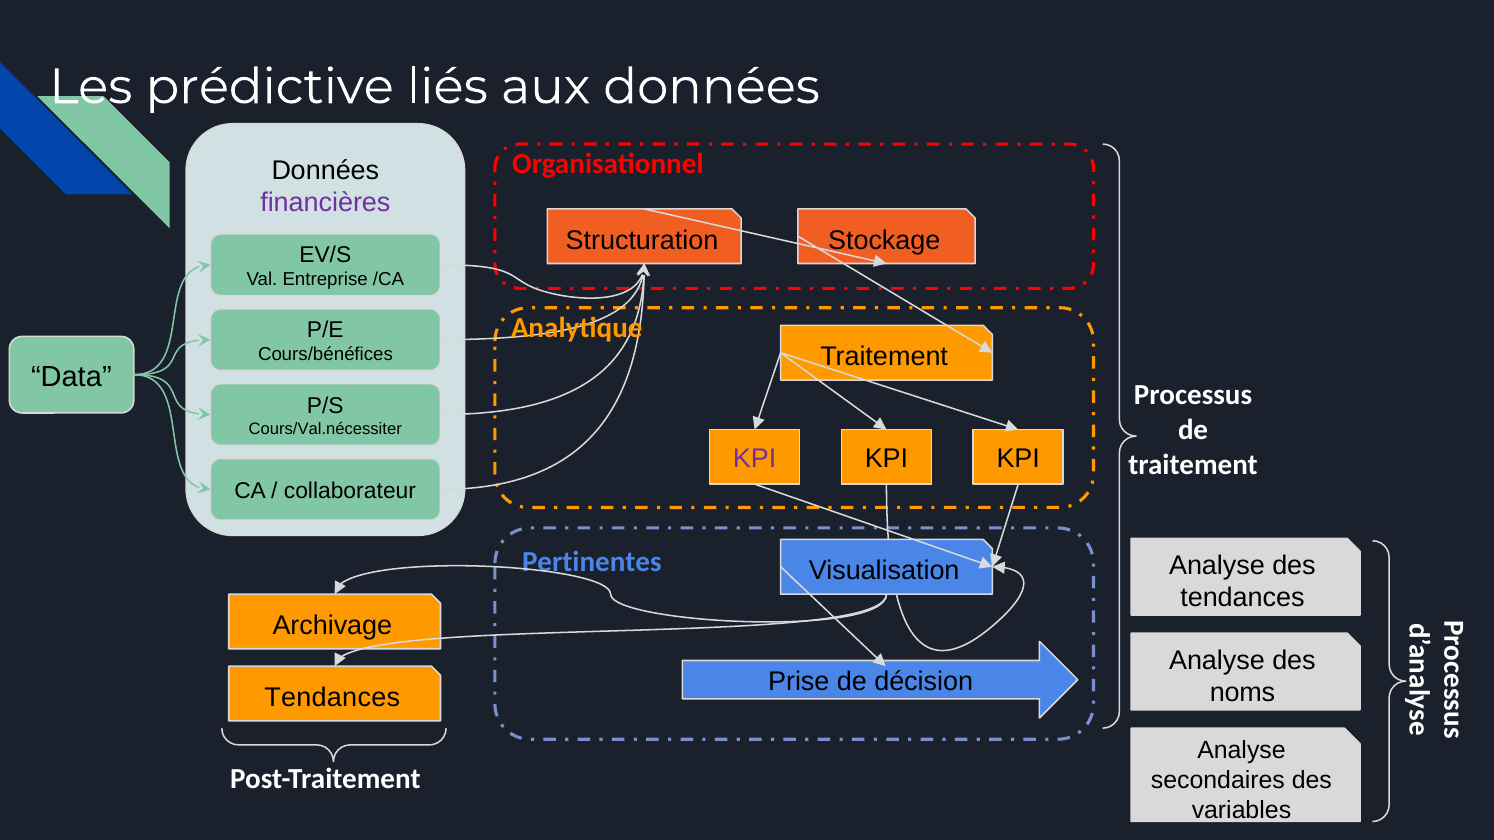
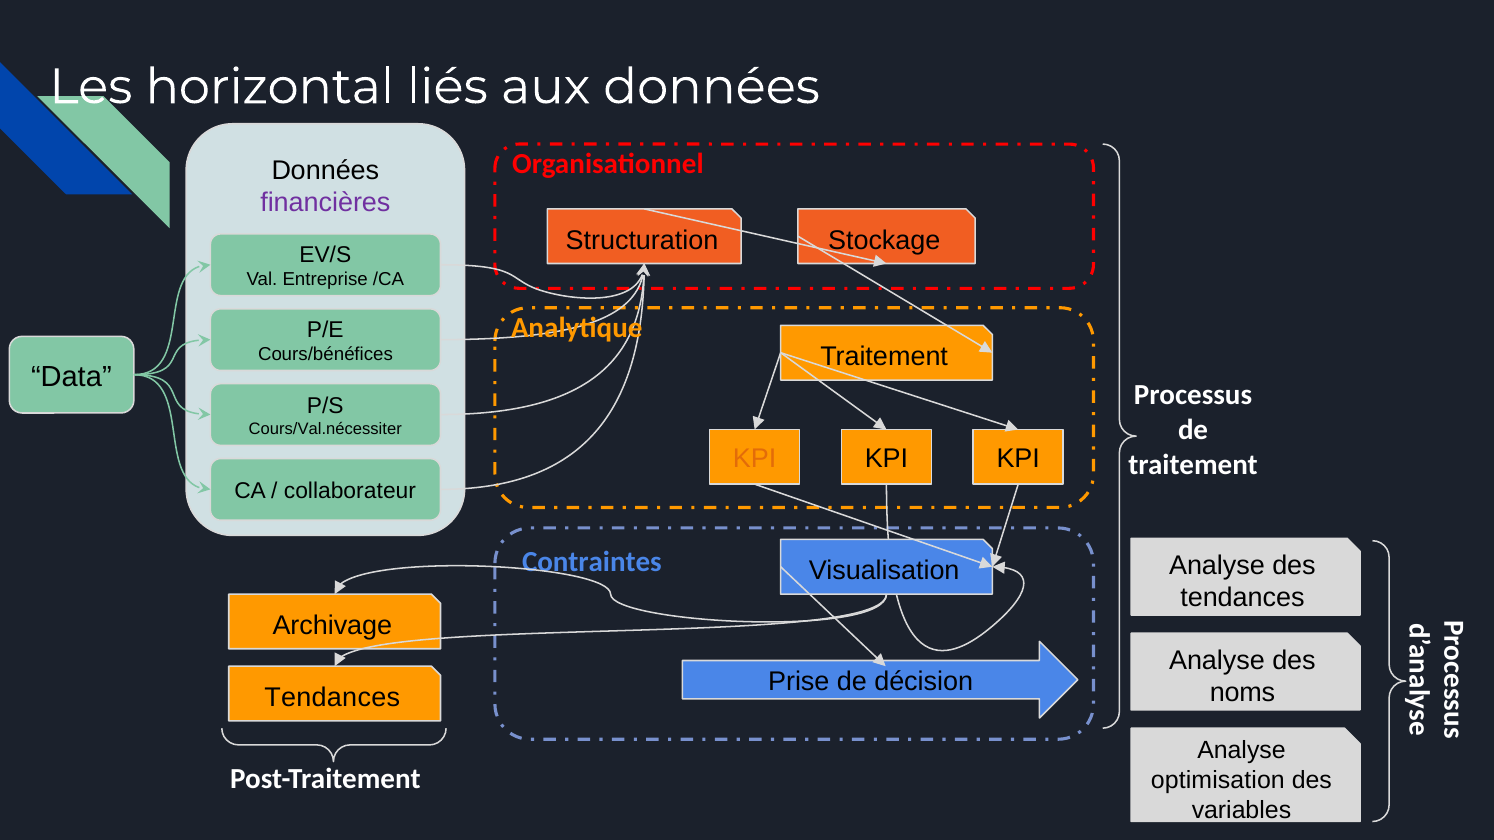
prédictive: prédictive -> horizontal
KPI at (755, 459) colour: purple -> orange
Pertinentes: Pertinentes -> Contraintes
secondaires: secondaires -> optimisation
